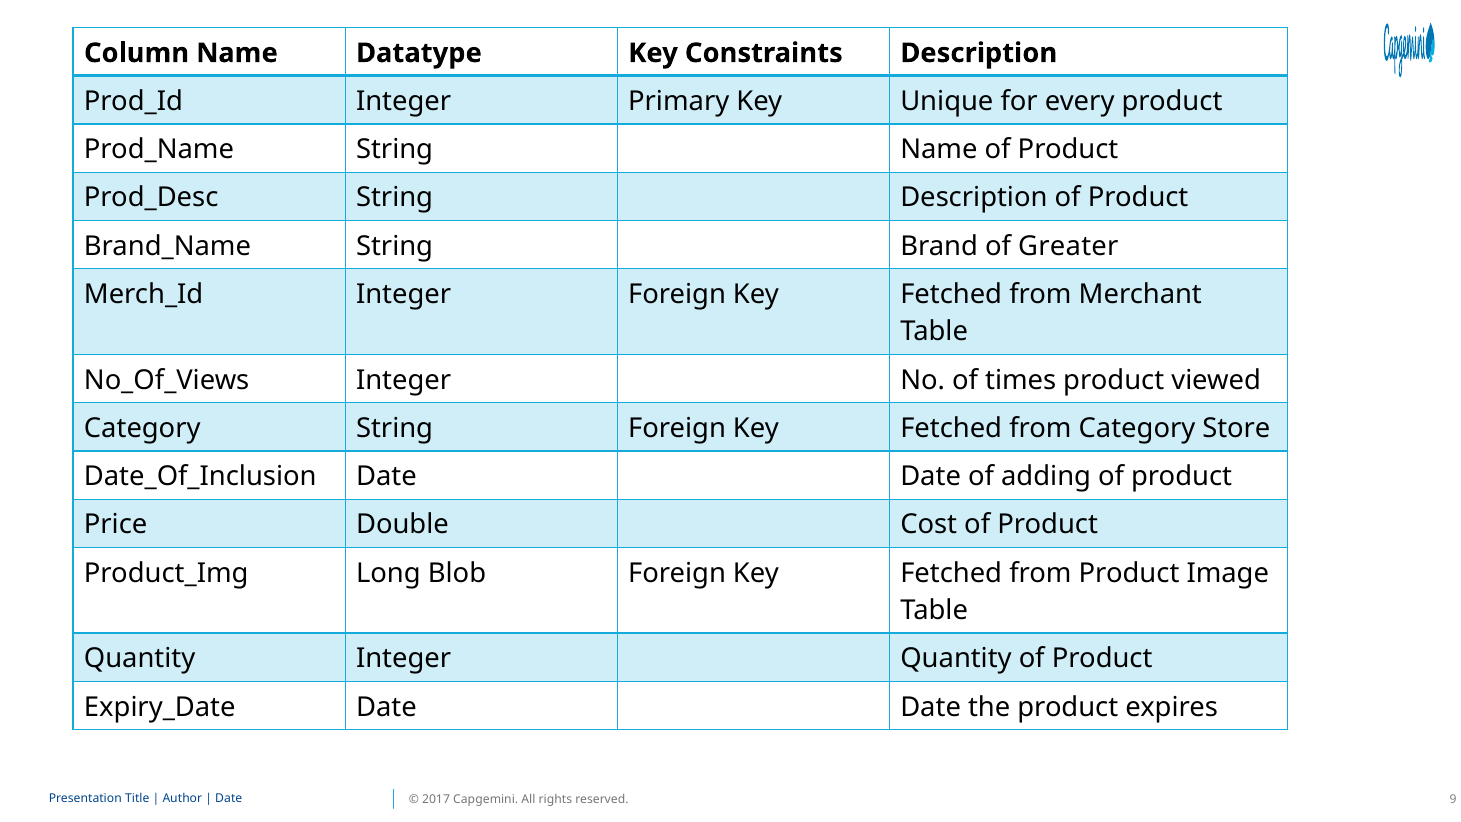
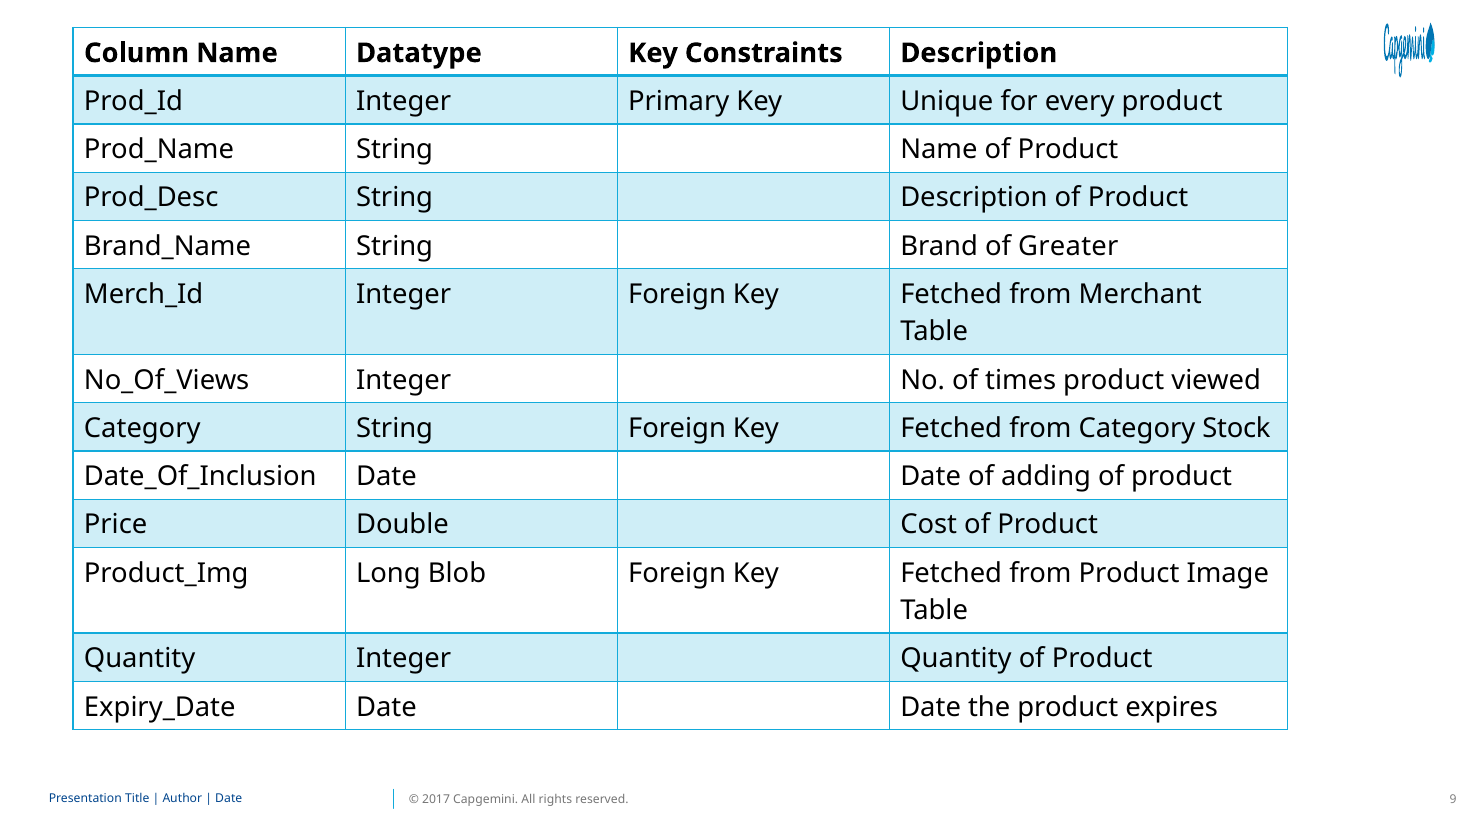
Store: Store -> Stock
